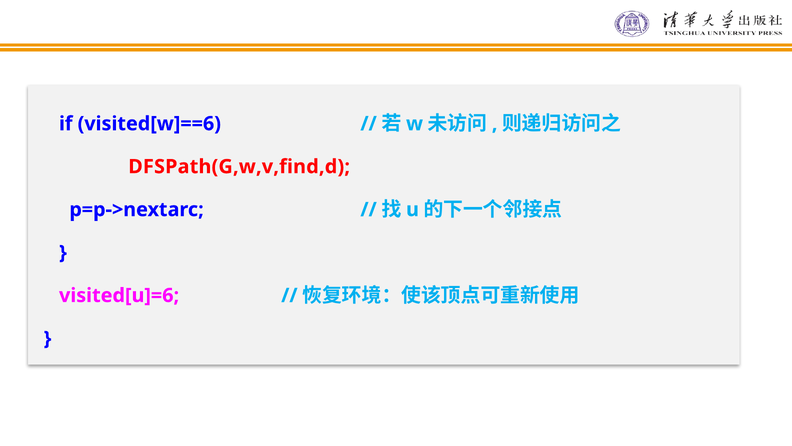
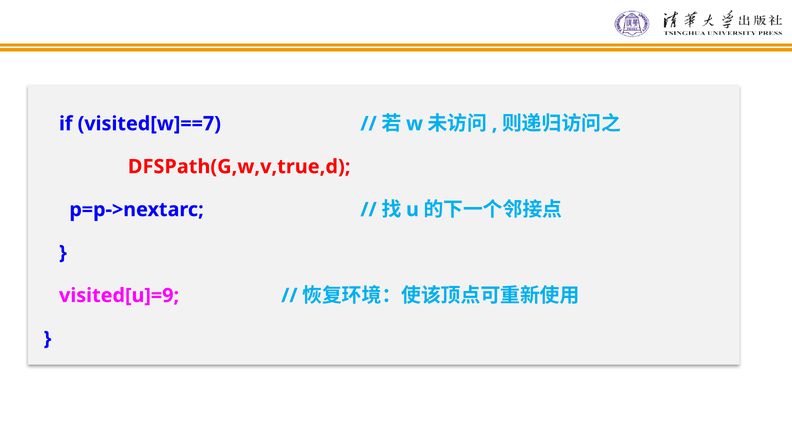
visited[w]==6: visited[w]==6 -> visited[w]==7
DFSPath(G,w,v,find,d: DFSPath(G,w,v,find,d -> DFSPath(G,w,v,true,d
visited[u]=6: visited[u]=6 -> visited[u]=9
